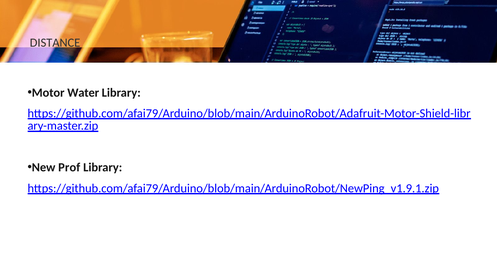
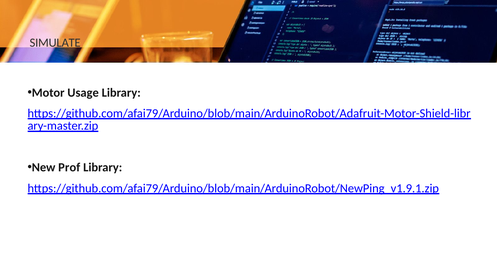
DISTANCE: DISTANCE -> SIMULATE
Water: Water -> Usage
